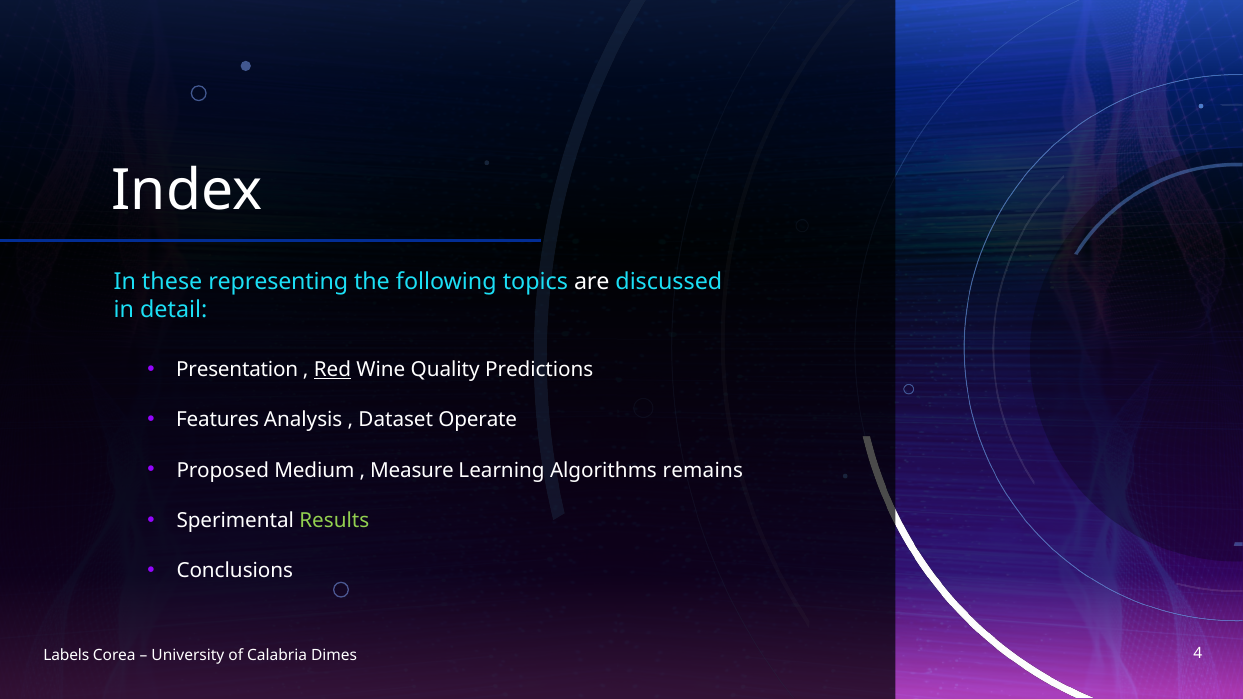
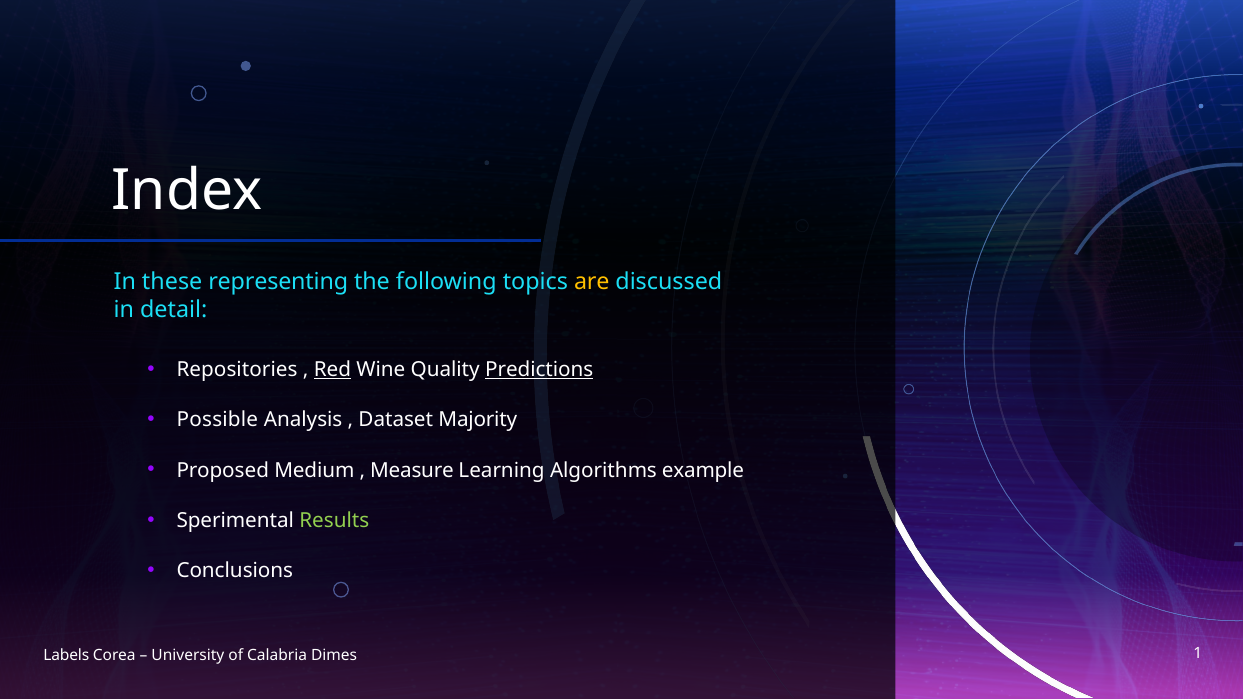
are colour: white -> yellow
Presentation: Presentation -> Repositories
Predictions underline: none -> present
Features: Features -> Possible
Operate: Operate -> Majority
remains: remains -> example
4: 4 -> 1
